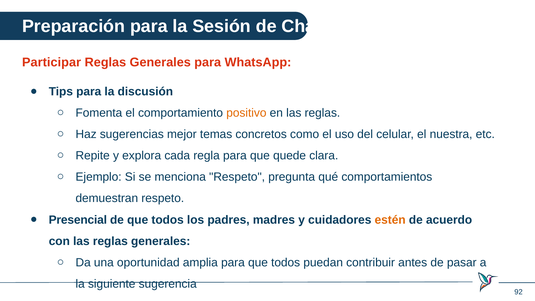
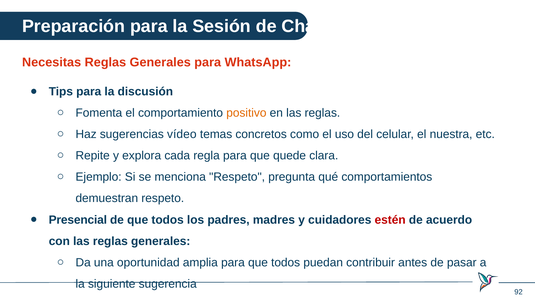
Participar: Participar -> Necesitas
mejor: mejor -> vídeo
estén colour: orange -> red
